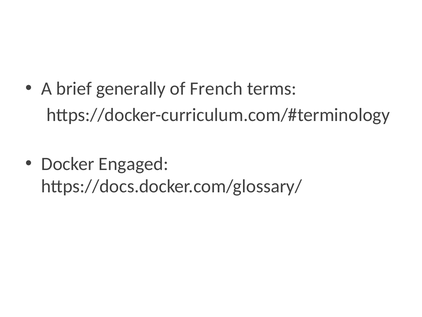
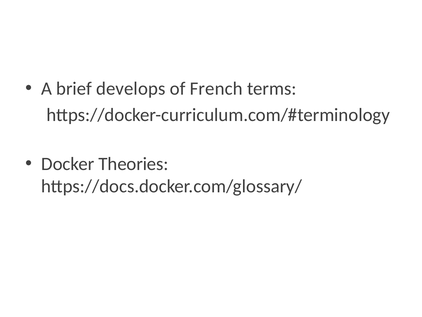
generally: generally -> develops
Engaged: Engaged -> Theories
